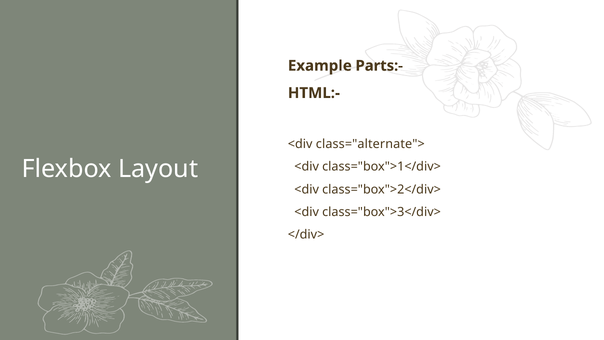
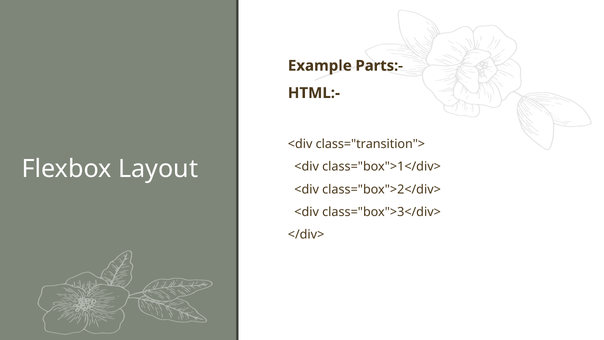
class="alternate">: class="alternate"> -> class="transition">
